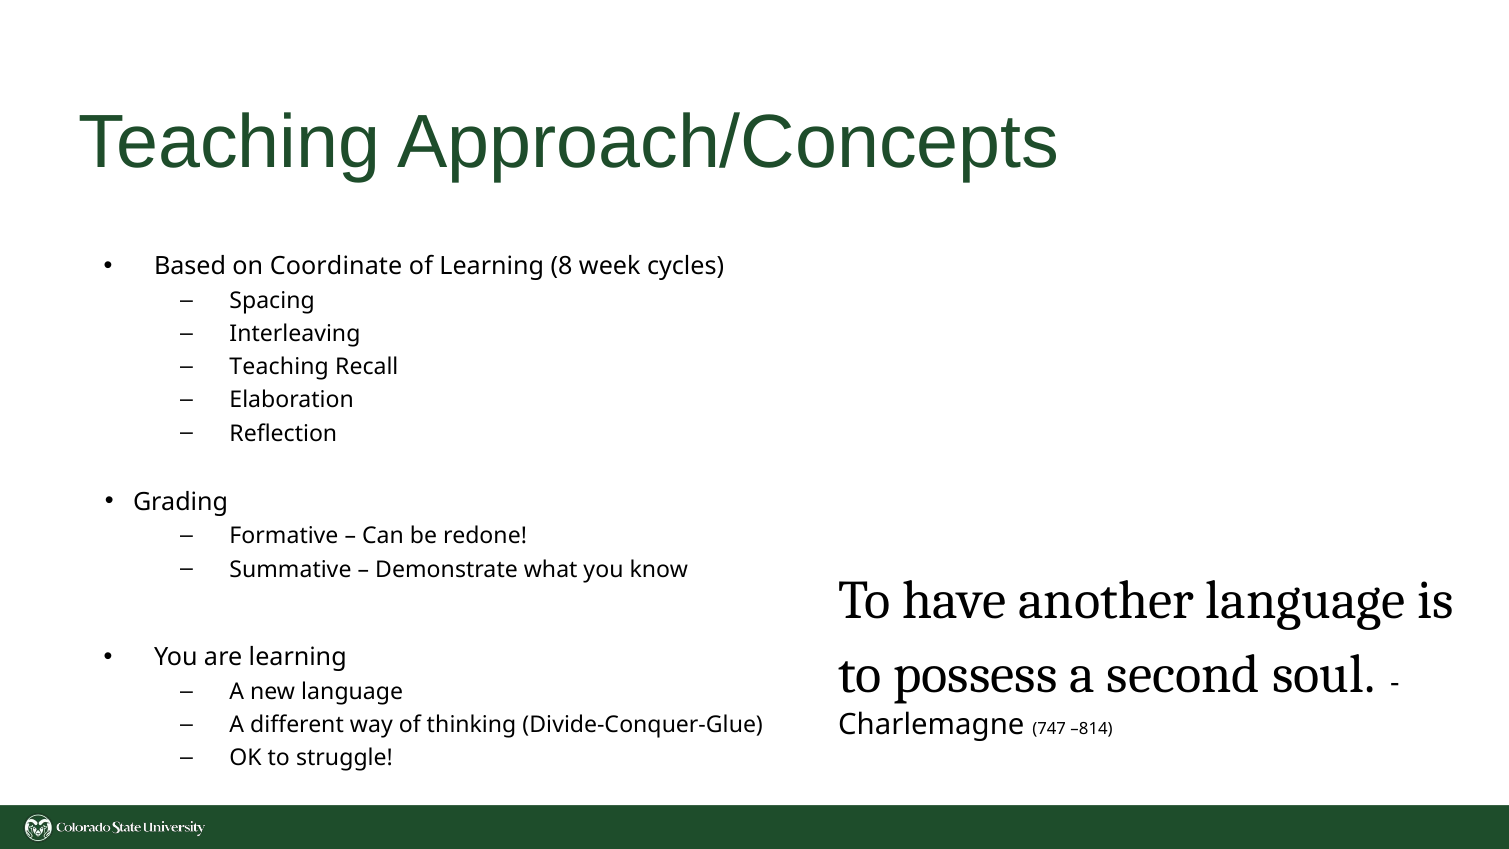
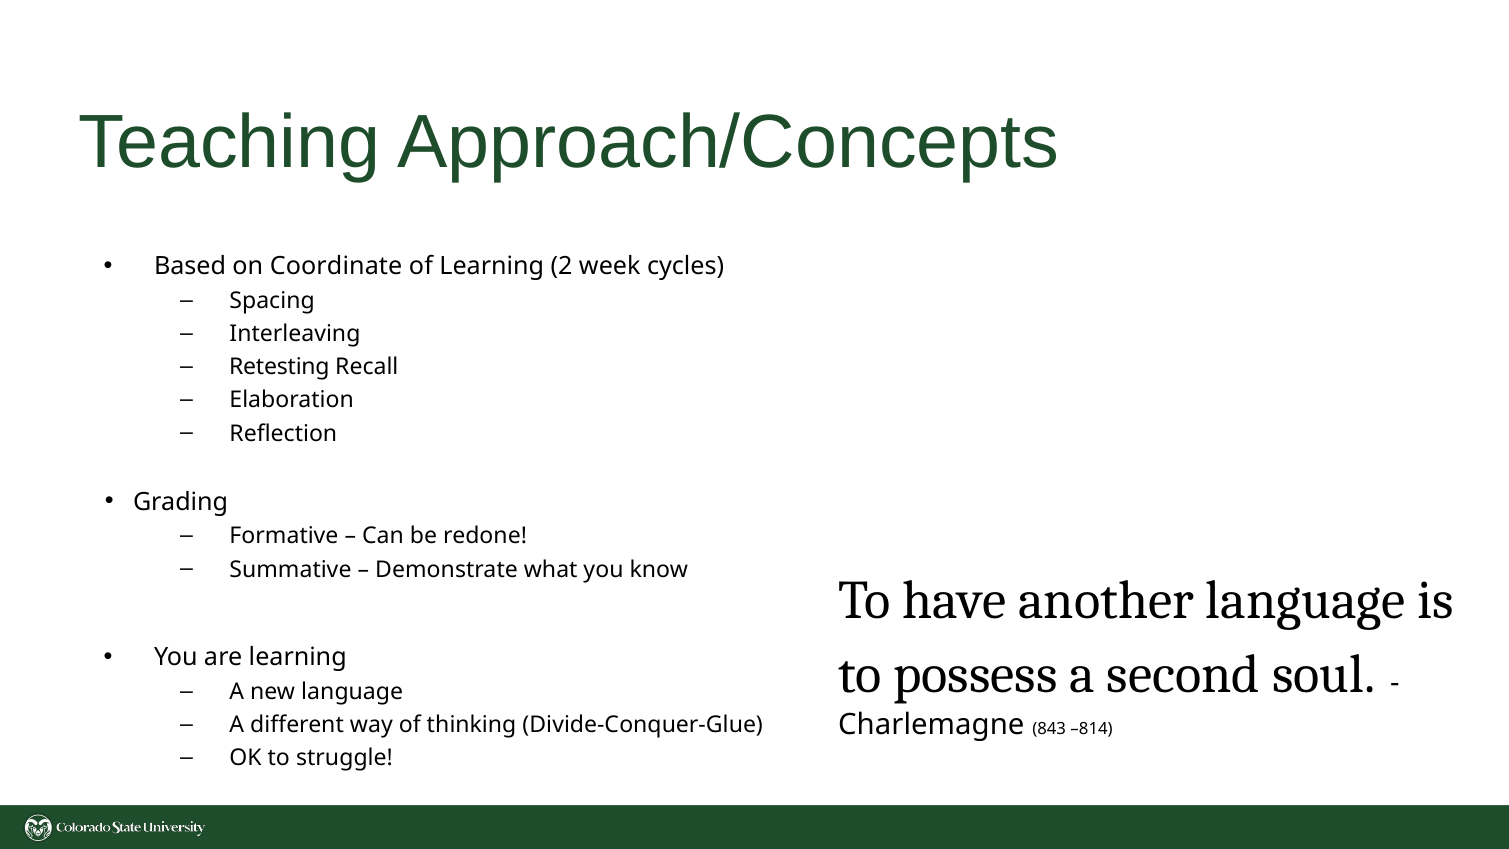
8: 8 -> 2
Teaching at (279, 367): Teaching -> Retesting
747: 747 -> 843
